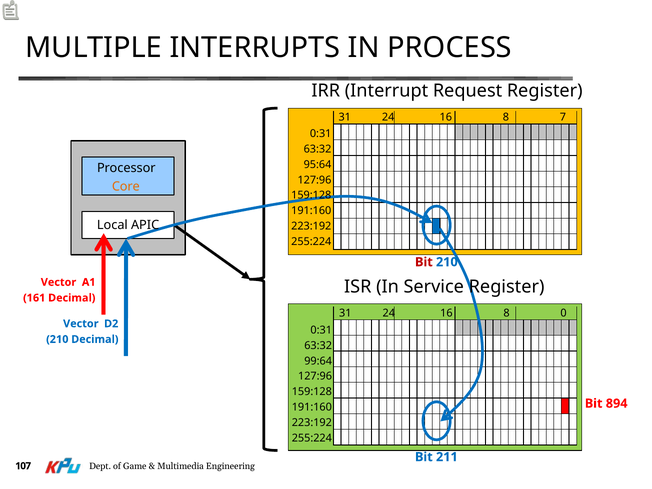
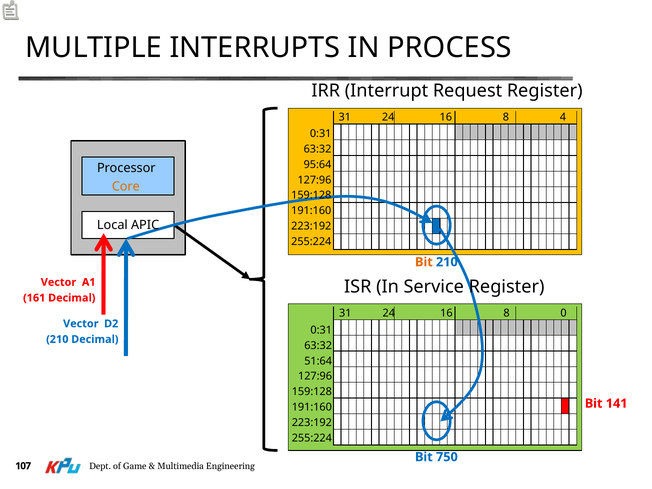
7: 7 -> 4
Bit at (424, 262) colour: red -> orange
99:64: 99:64 -> 51:64
894: 894 -> 141
211: 211 -> 750
